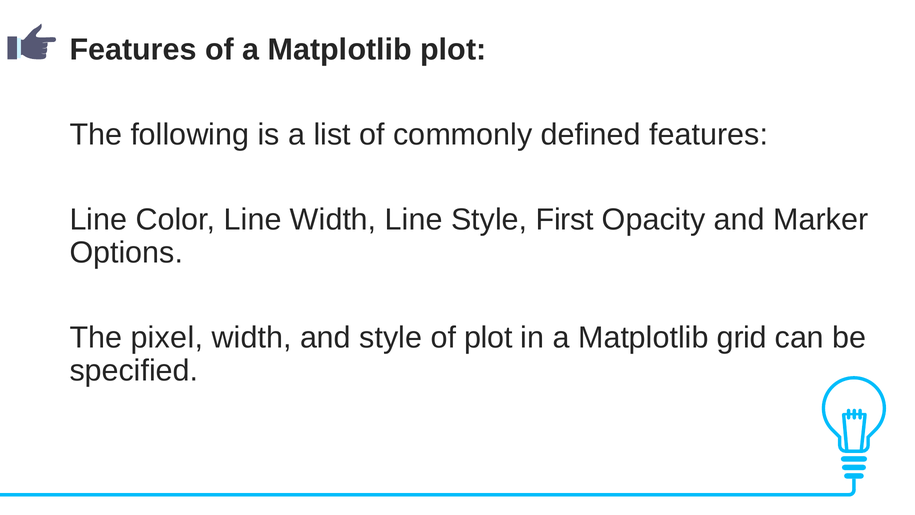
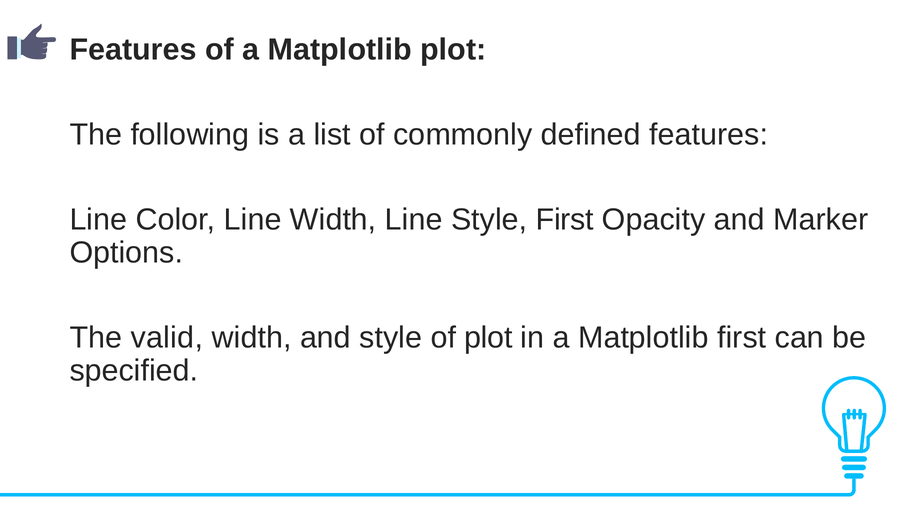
pixel: pixel -> valid
Matplotlib grid: grid -> first
